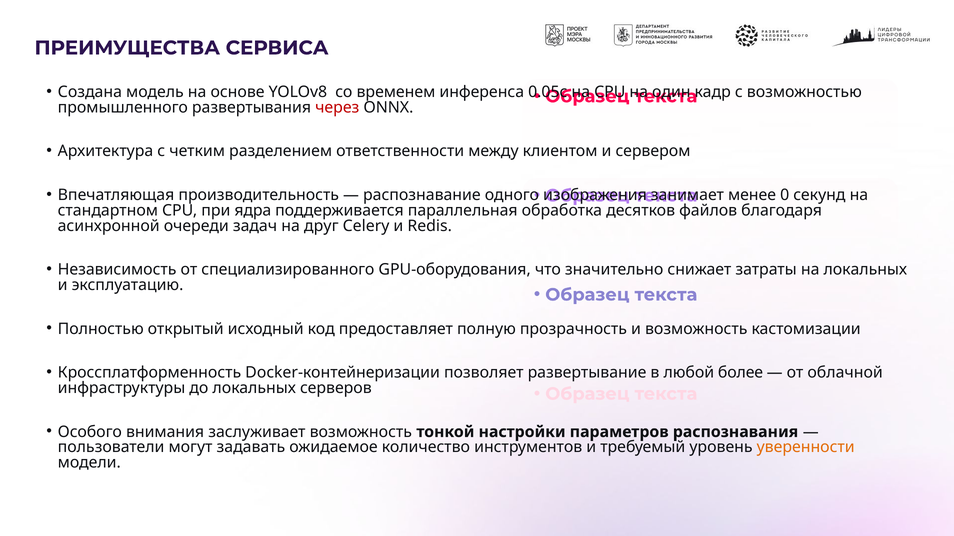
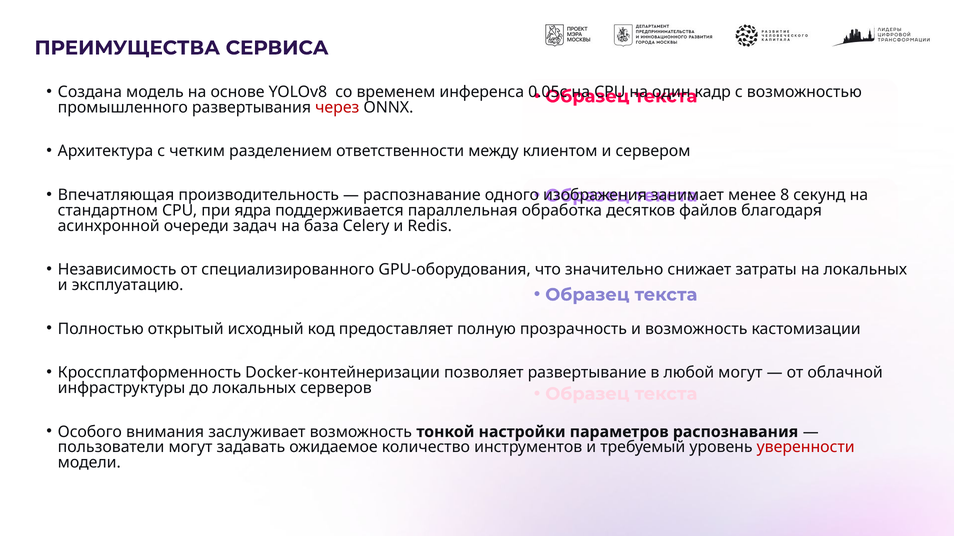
0: 0 -> 8
друг: друг -> база
любой более: более -> могут
уверенности colour: orange -> red
